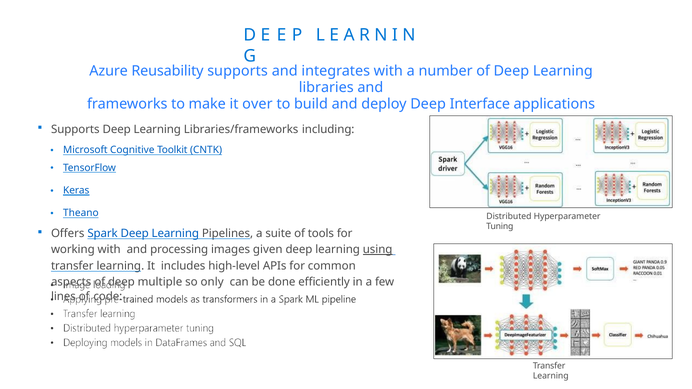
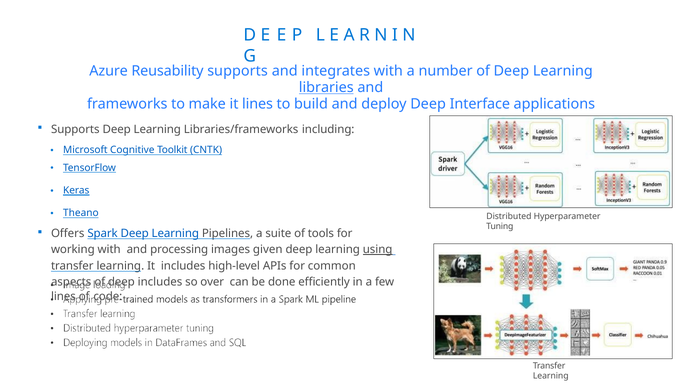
libraries underline: none -> present
it over: over -> lines
multiple at (160, 282): multiple -> includes
only: only -> over
